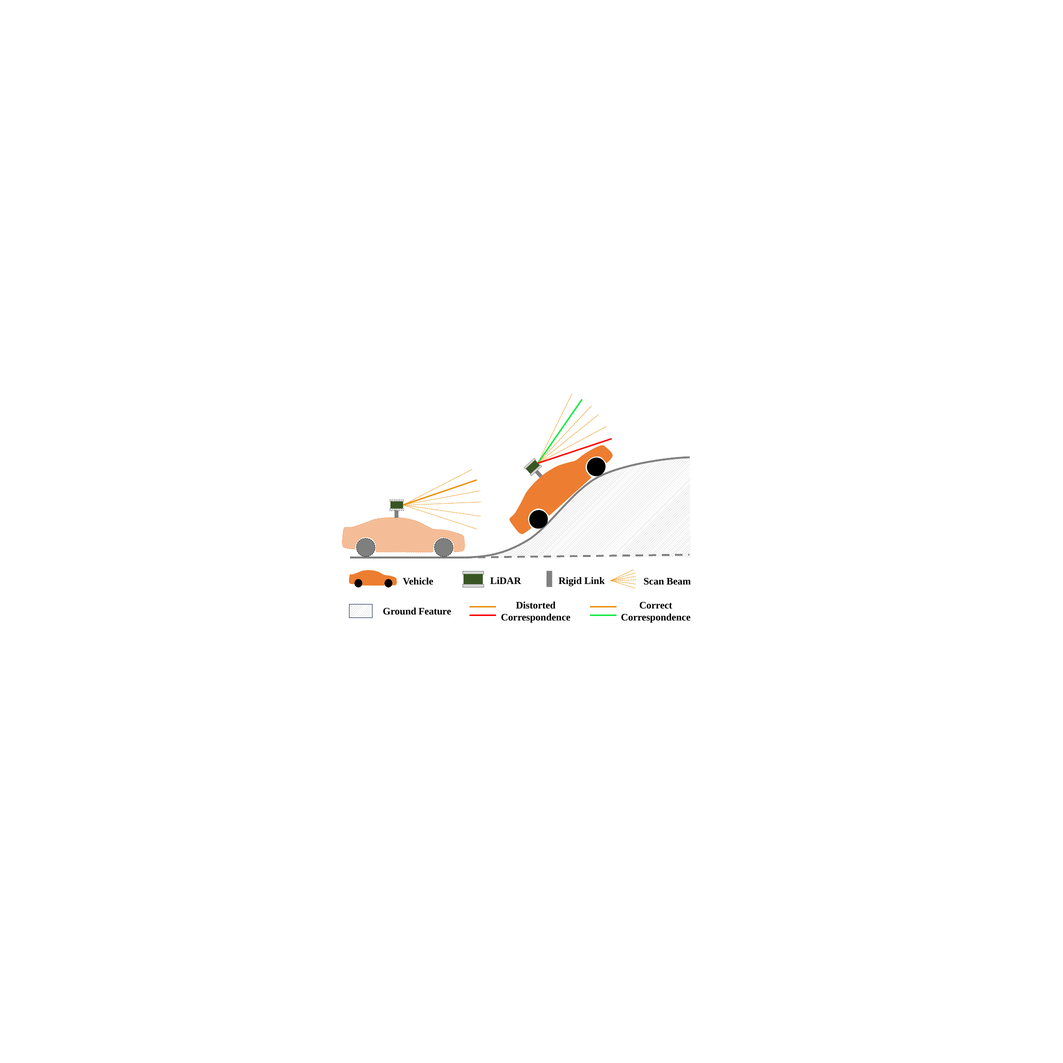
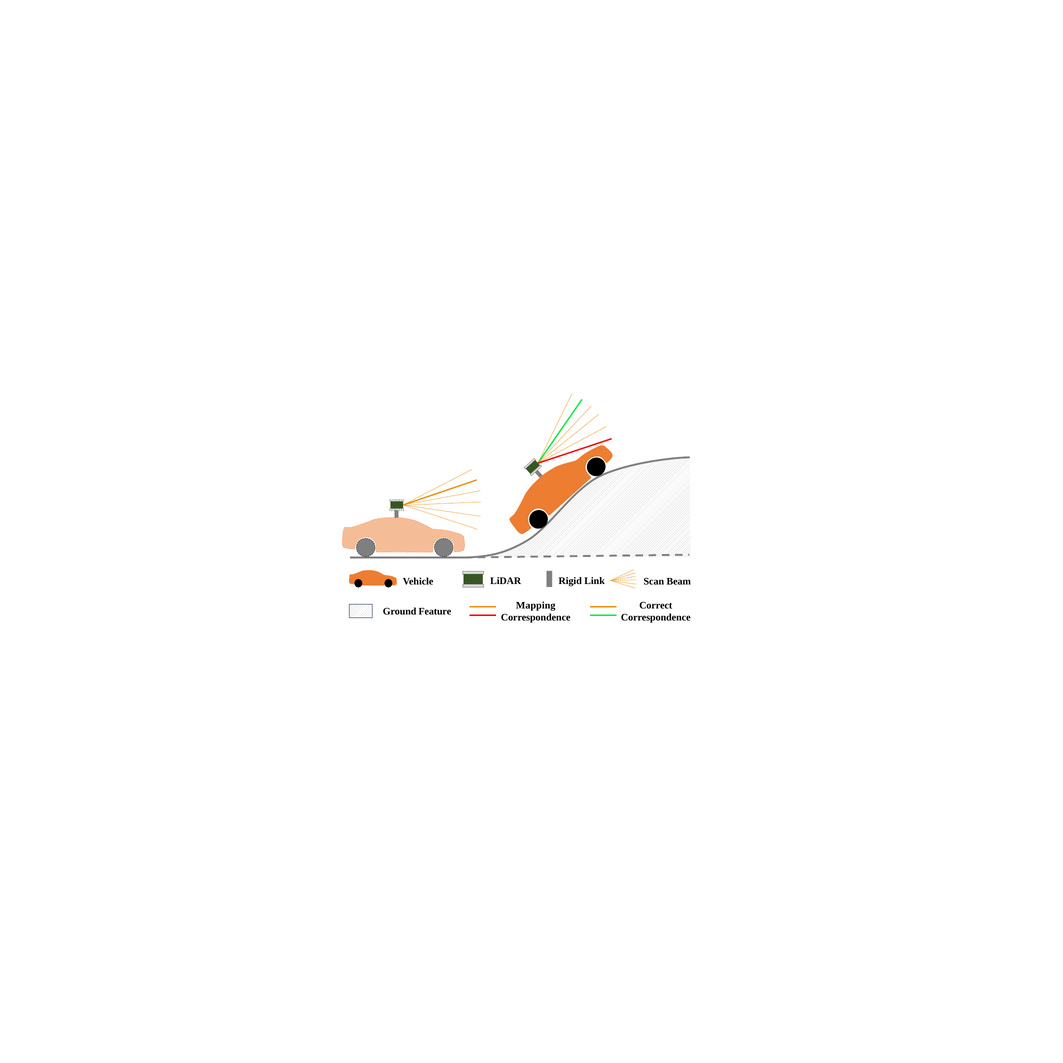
Distorted: Distorted -> Mapping
